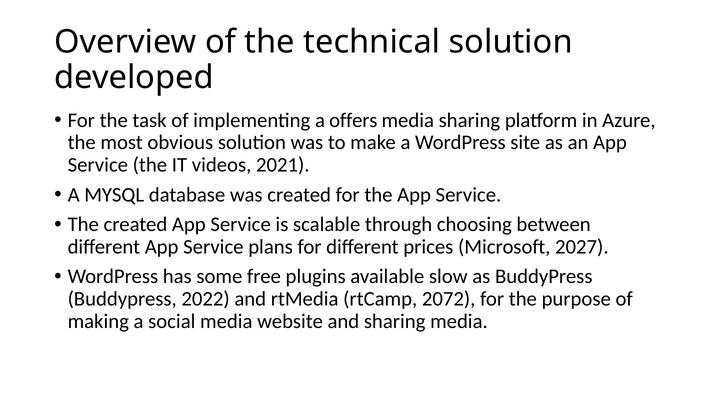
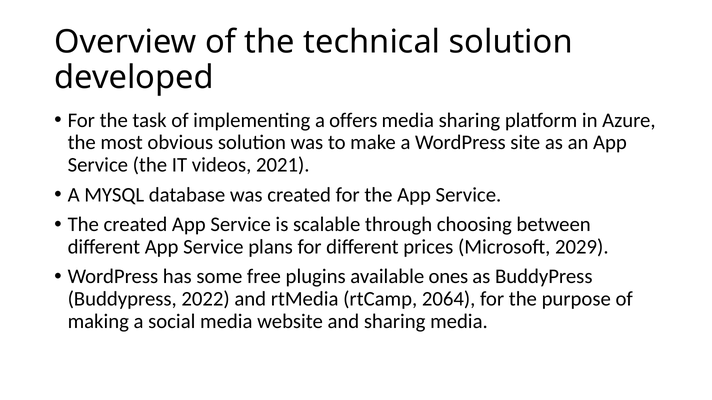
2027: 2027 -> 2029
slow: slow -> ones
2072: 2072 -> 2064
